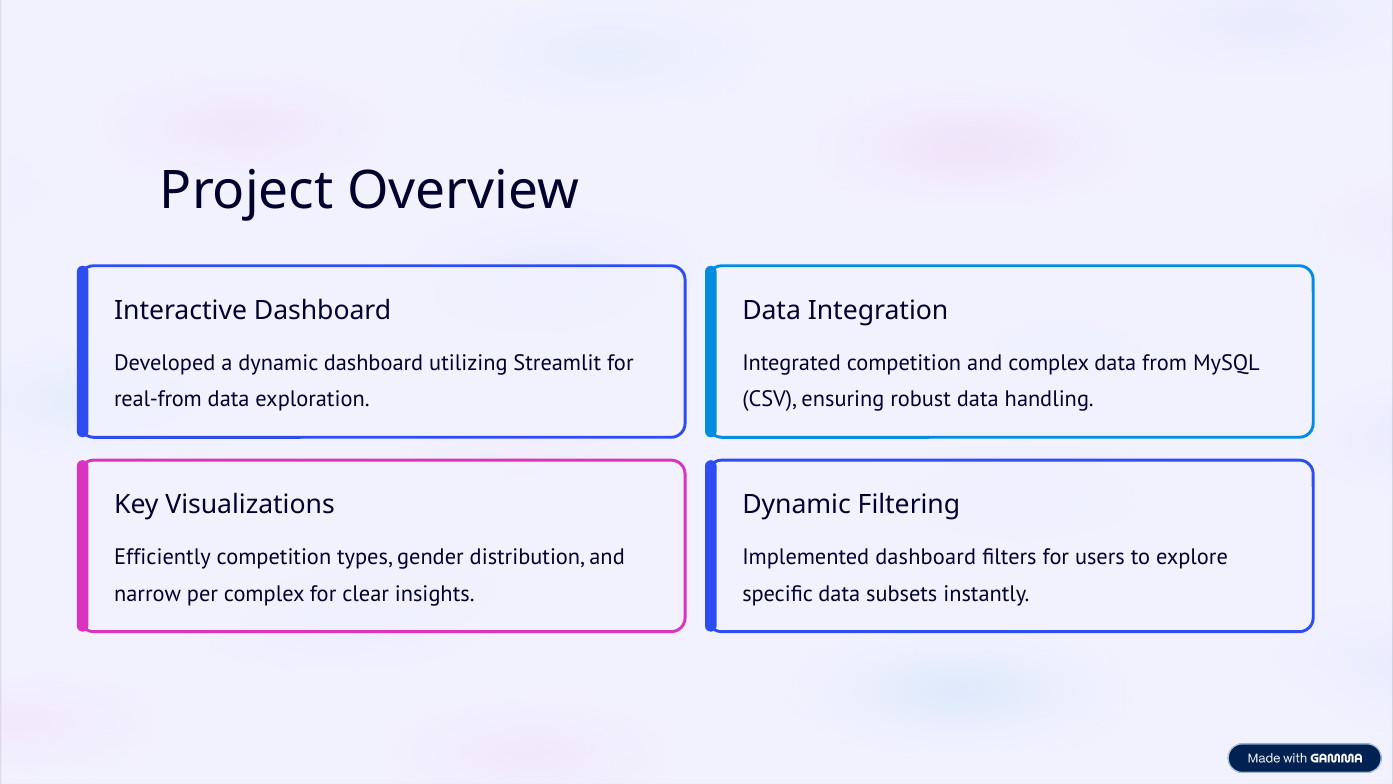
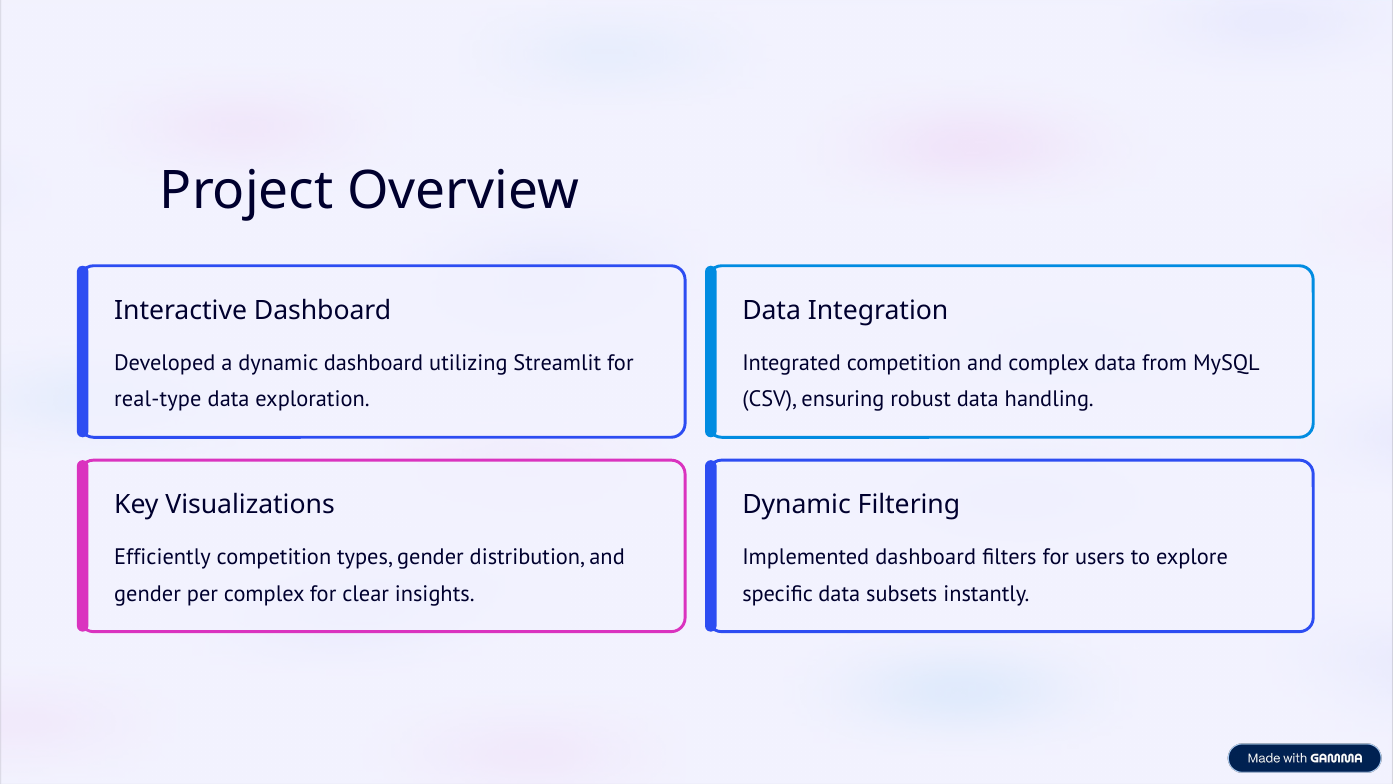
real-from: real-from -> real-type
narrow at (148, 593): narrow -> gender
